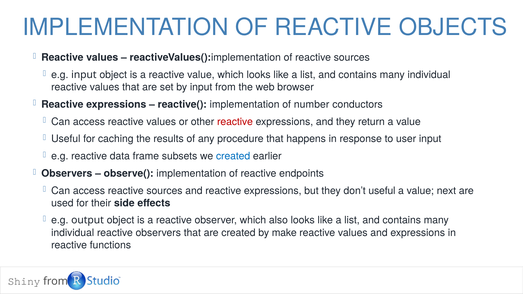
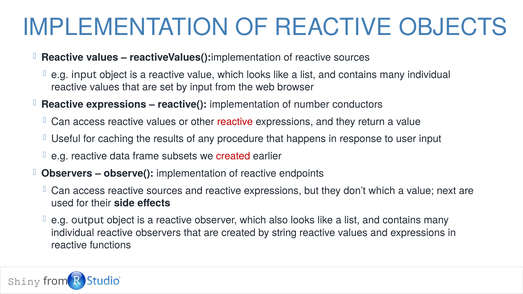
created at (233, 156) colour: blue -> red
don’t useful: useful -> which
make: make -> string
